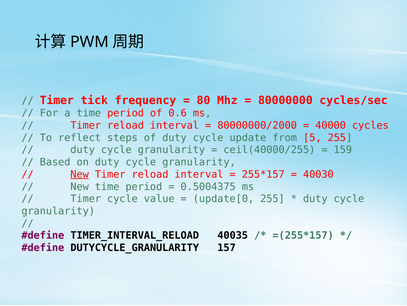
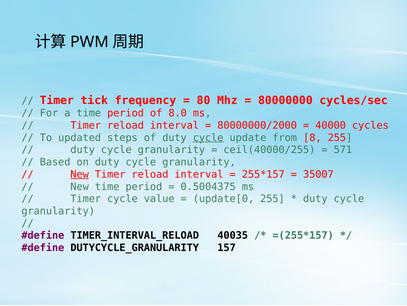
0.6: 0.6 -> 8.0
reflect: reflect -> updated
cycle at (208, 137) underline: none -> present
5: 5 -> 8
159: 159 -> 571
40030: 40030 -> 35007
